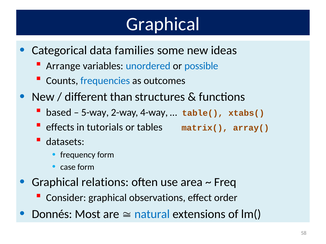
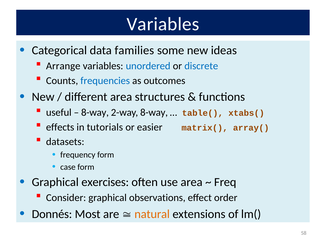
Graphical at (163, 24): Graphical -> Variables
possible: possible -> discrete
different than: than -> area
based: based -> useful
5-way at (95, 113): 5-way -> 8-way
2-way 4-way: 4-way -> 8-way
tables: tables -> easier
relations: relations -> exercises
natural colour: blue -> orange
